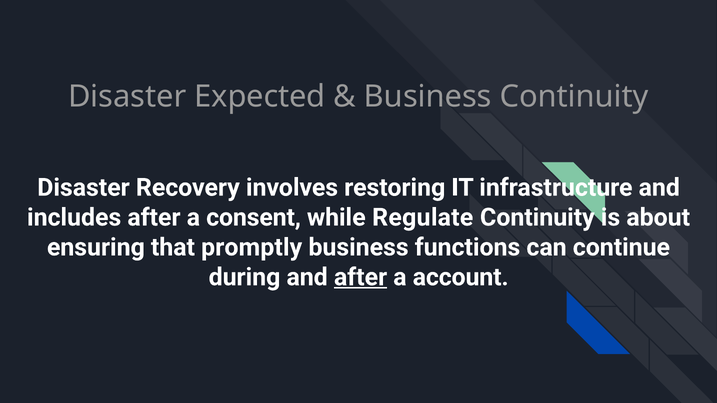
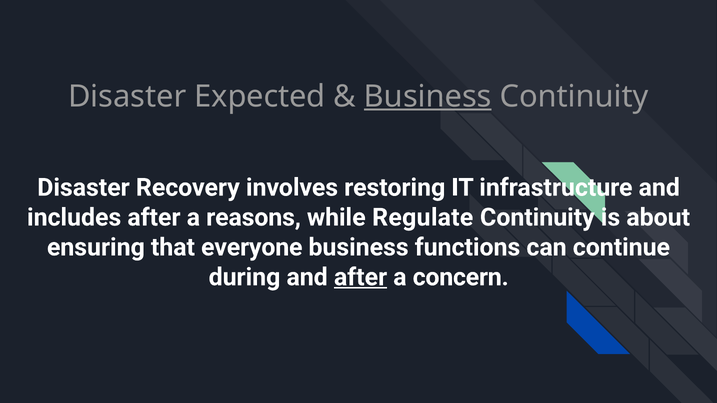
Business at (428, 96) underline: none -> present
consent: consent -> reasons
promptly: promptly -> everyone
account: account -> concern
